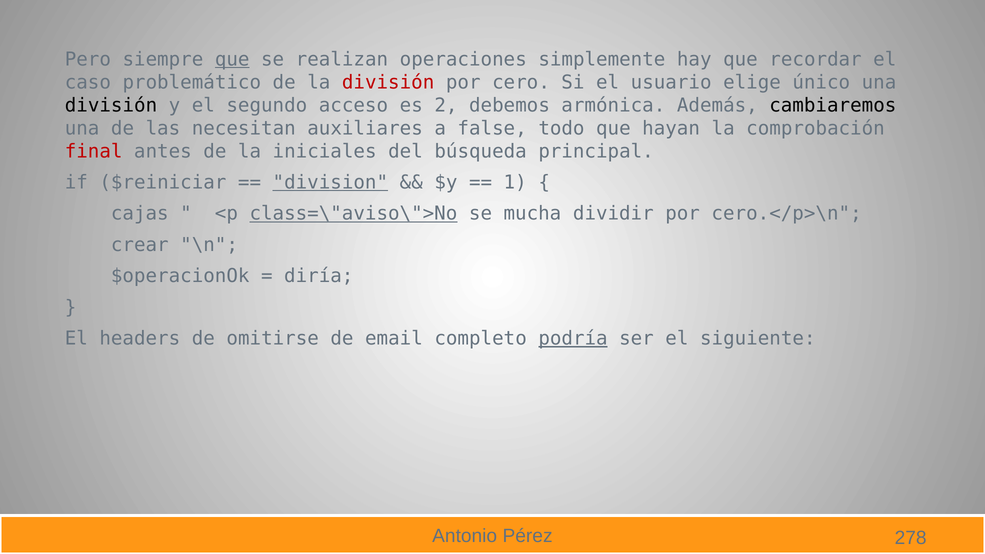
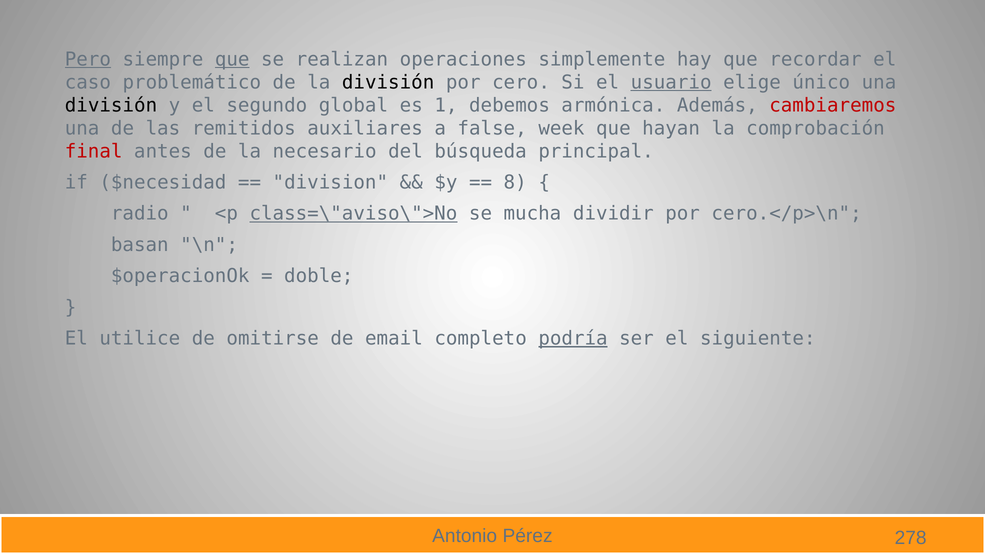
Pero underline: none -> present
división at (388, 82) colour: red -> black
usuario underline: none -> present
acceso: acceso -> global
2: 2 -> 1
cambiaremos colour: black -> red
necesitan: necesitan -> remitidos
todo: todo -> week
iniciales: iniciales -> necesario
$reiniciar: $reiniciar -> $necesidad
division underline: present -> none
1: 1 -> 8
cajas: cajas -> radio
crear: crear -> basan
diría: diría -> doble
headers: headers -> utilice
